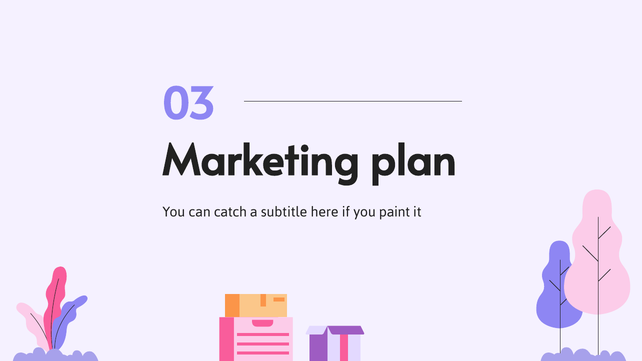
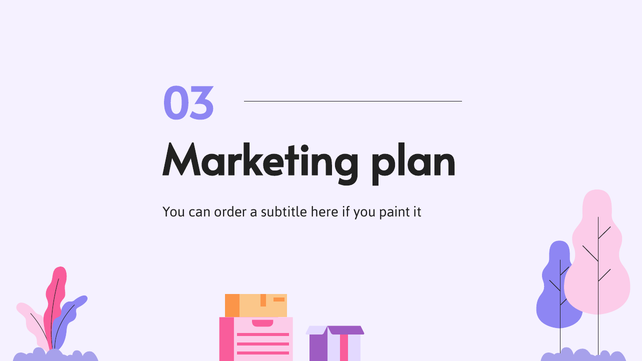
catch: catch -> order
